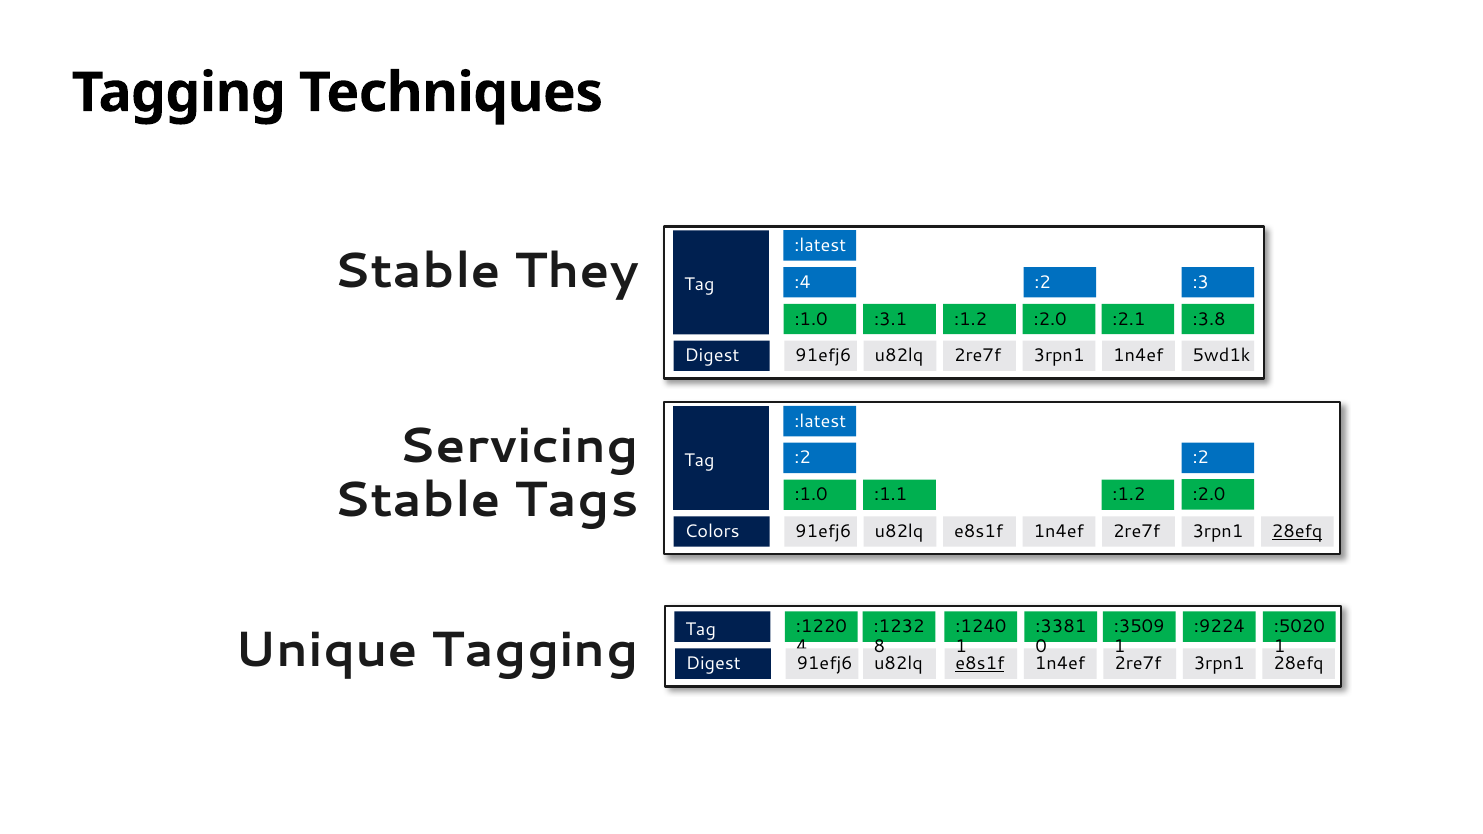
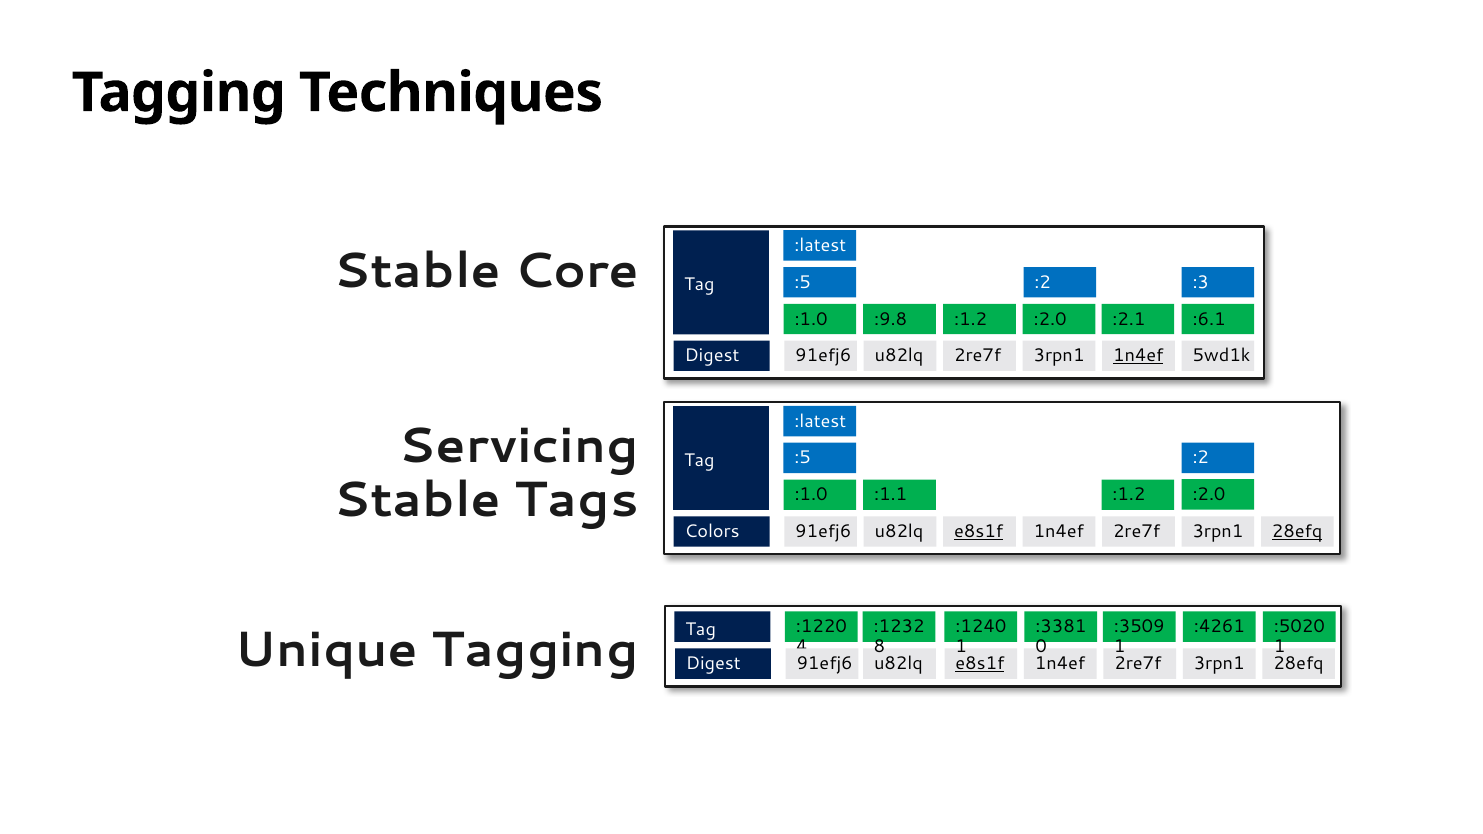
They: They -> Core
:4 at (803, 282): :4 -> :5
:3.1: :3.1 -> :9.8
:3.8: :3.8 -> :6.1
1n4ef at (1138, 356) underline: none -> present
:2 at (803, 458): :2 -> :5
e8s1f at (979, 532) underline: none -> present
:9224: :9224 -> :4261
